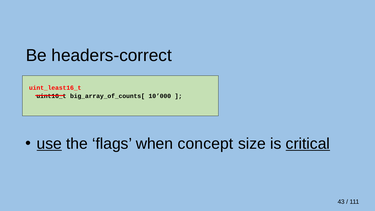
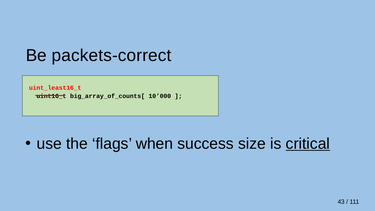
headers-correct: headers-correct -> packets-correct
use underline: present -> none
concept: concept -> success
